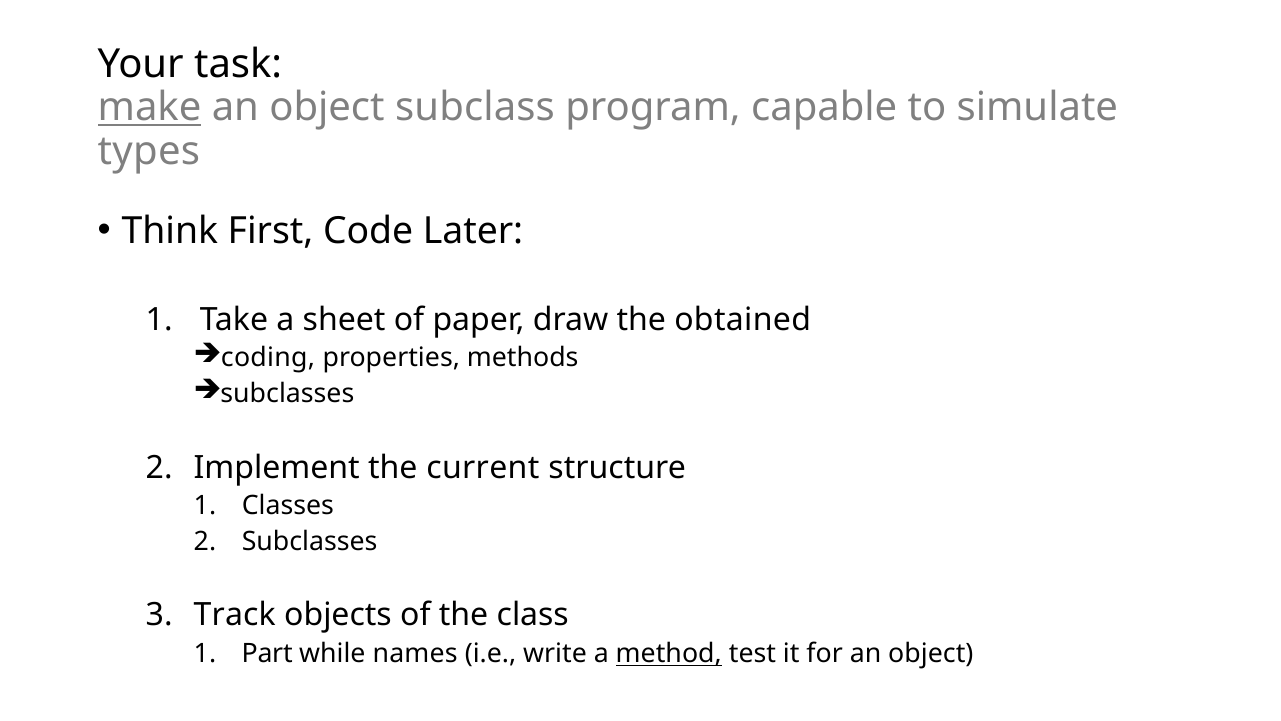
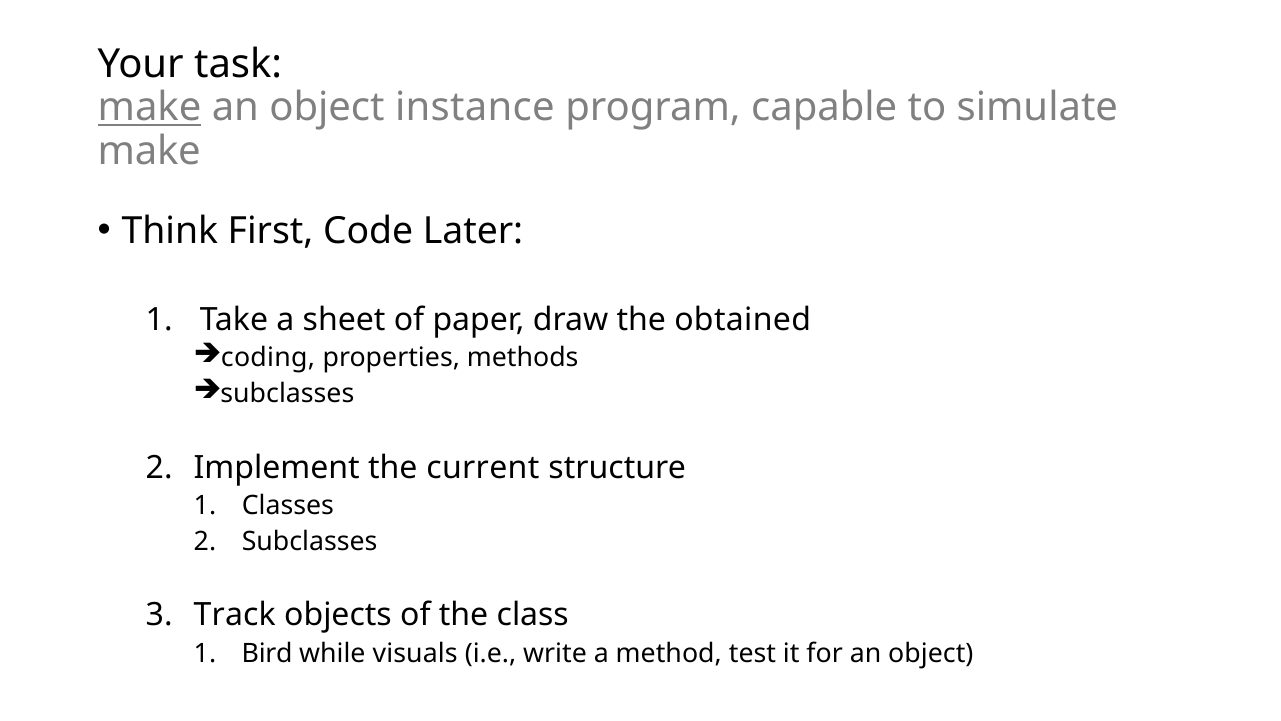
subclass: subclass -> instance
types at (149, 151): types -> make
Part: Part -> Bird
names: names -> visuals
method underline: present -> none
